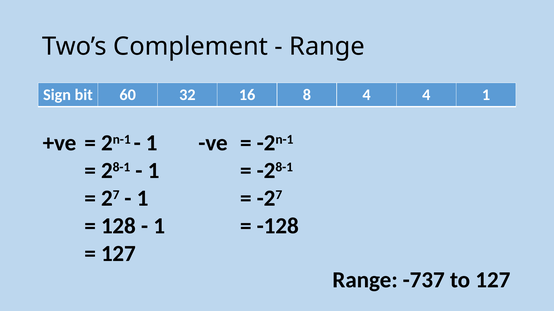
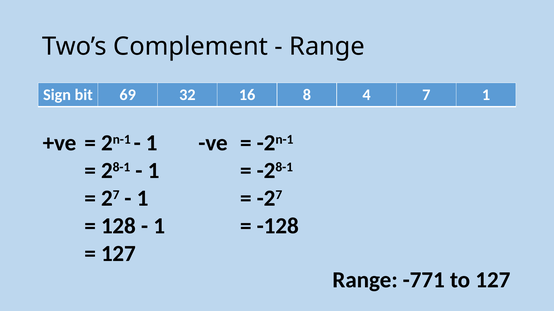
60: 60 -> 69
4 4: 4 -> 7
-737: -737 -> -771
